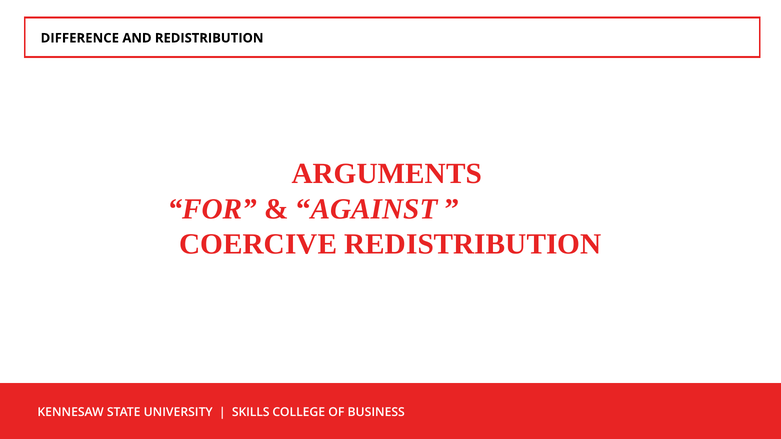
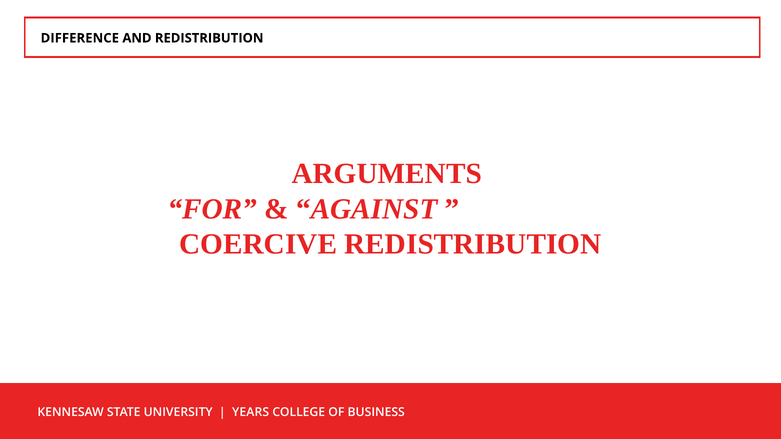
SKILLS: SKILLS -> YEARS
